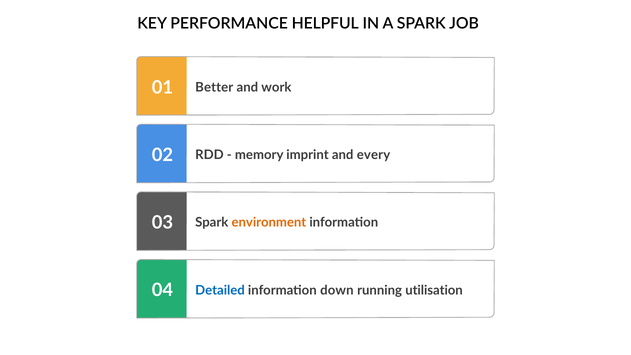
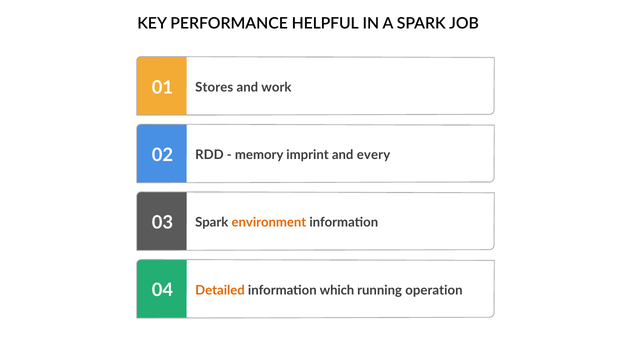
Better: Better -> Stores
Detailed colour: blue -> orange
down: down -> which
utilisation: utilisation -> operation
